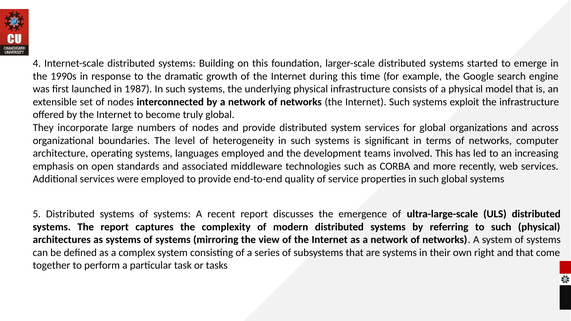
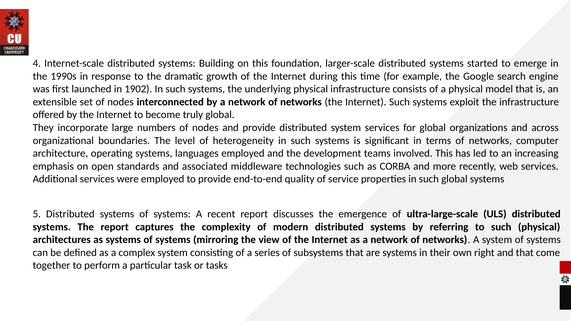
1987: 1987 -> 1902
